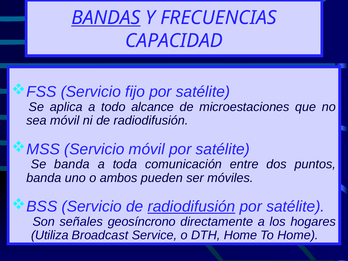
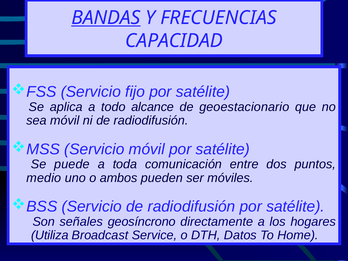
microestaciones: microestaciones -> geoestacionario
Se banda: banda -> puede
banda at (44, 178): banda -> medio
radiodifusión at (191, 207) underline: present -> none
DTH Home: Home -> Datos
